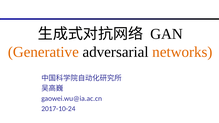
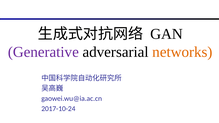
Generative colour: orange -> purple
